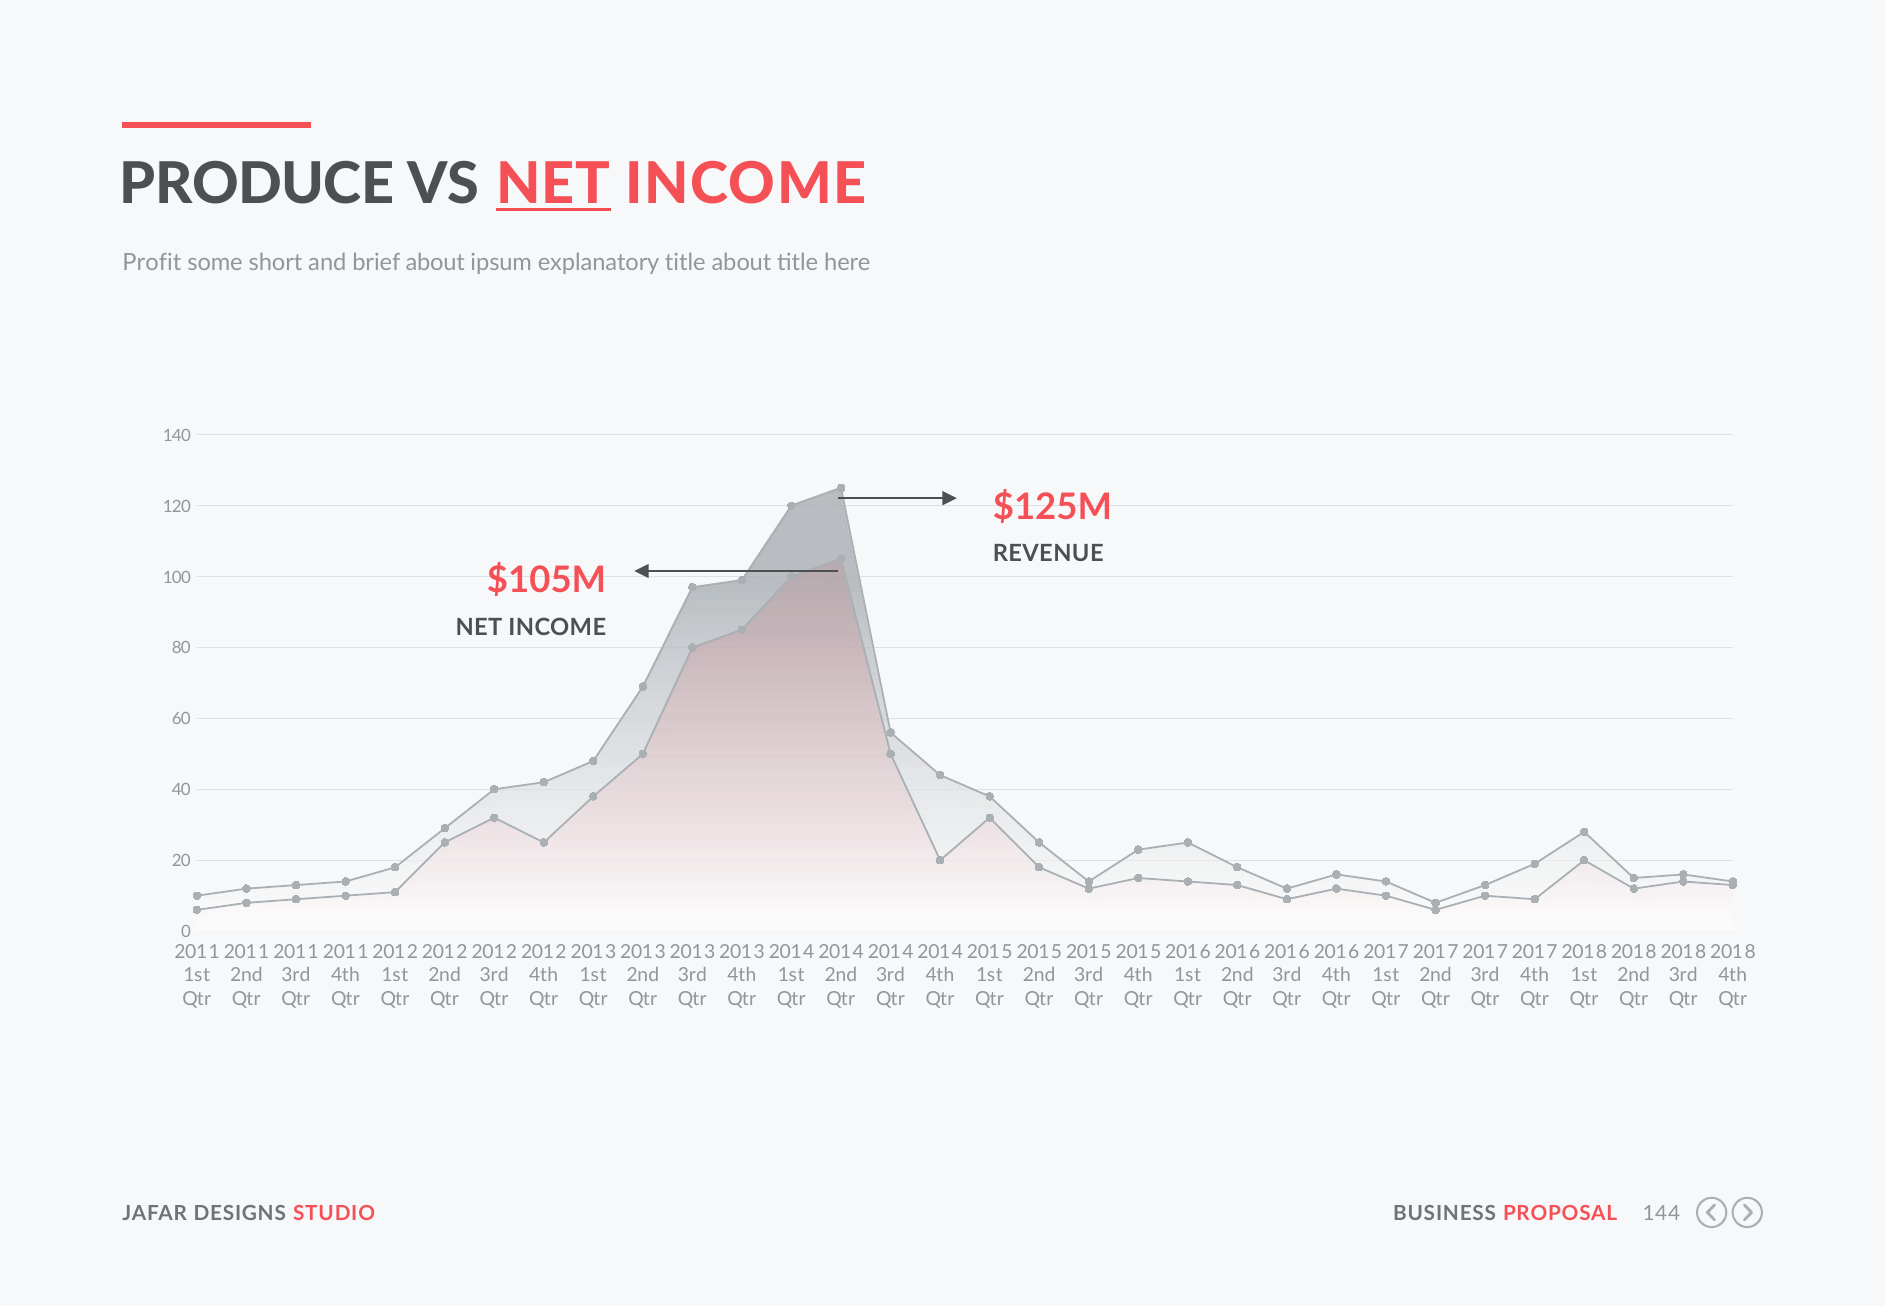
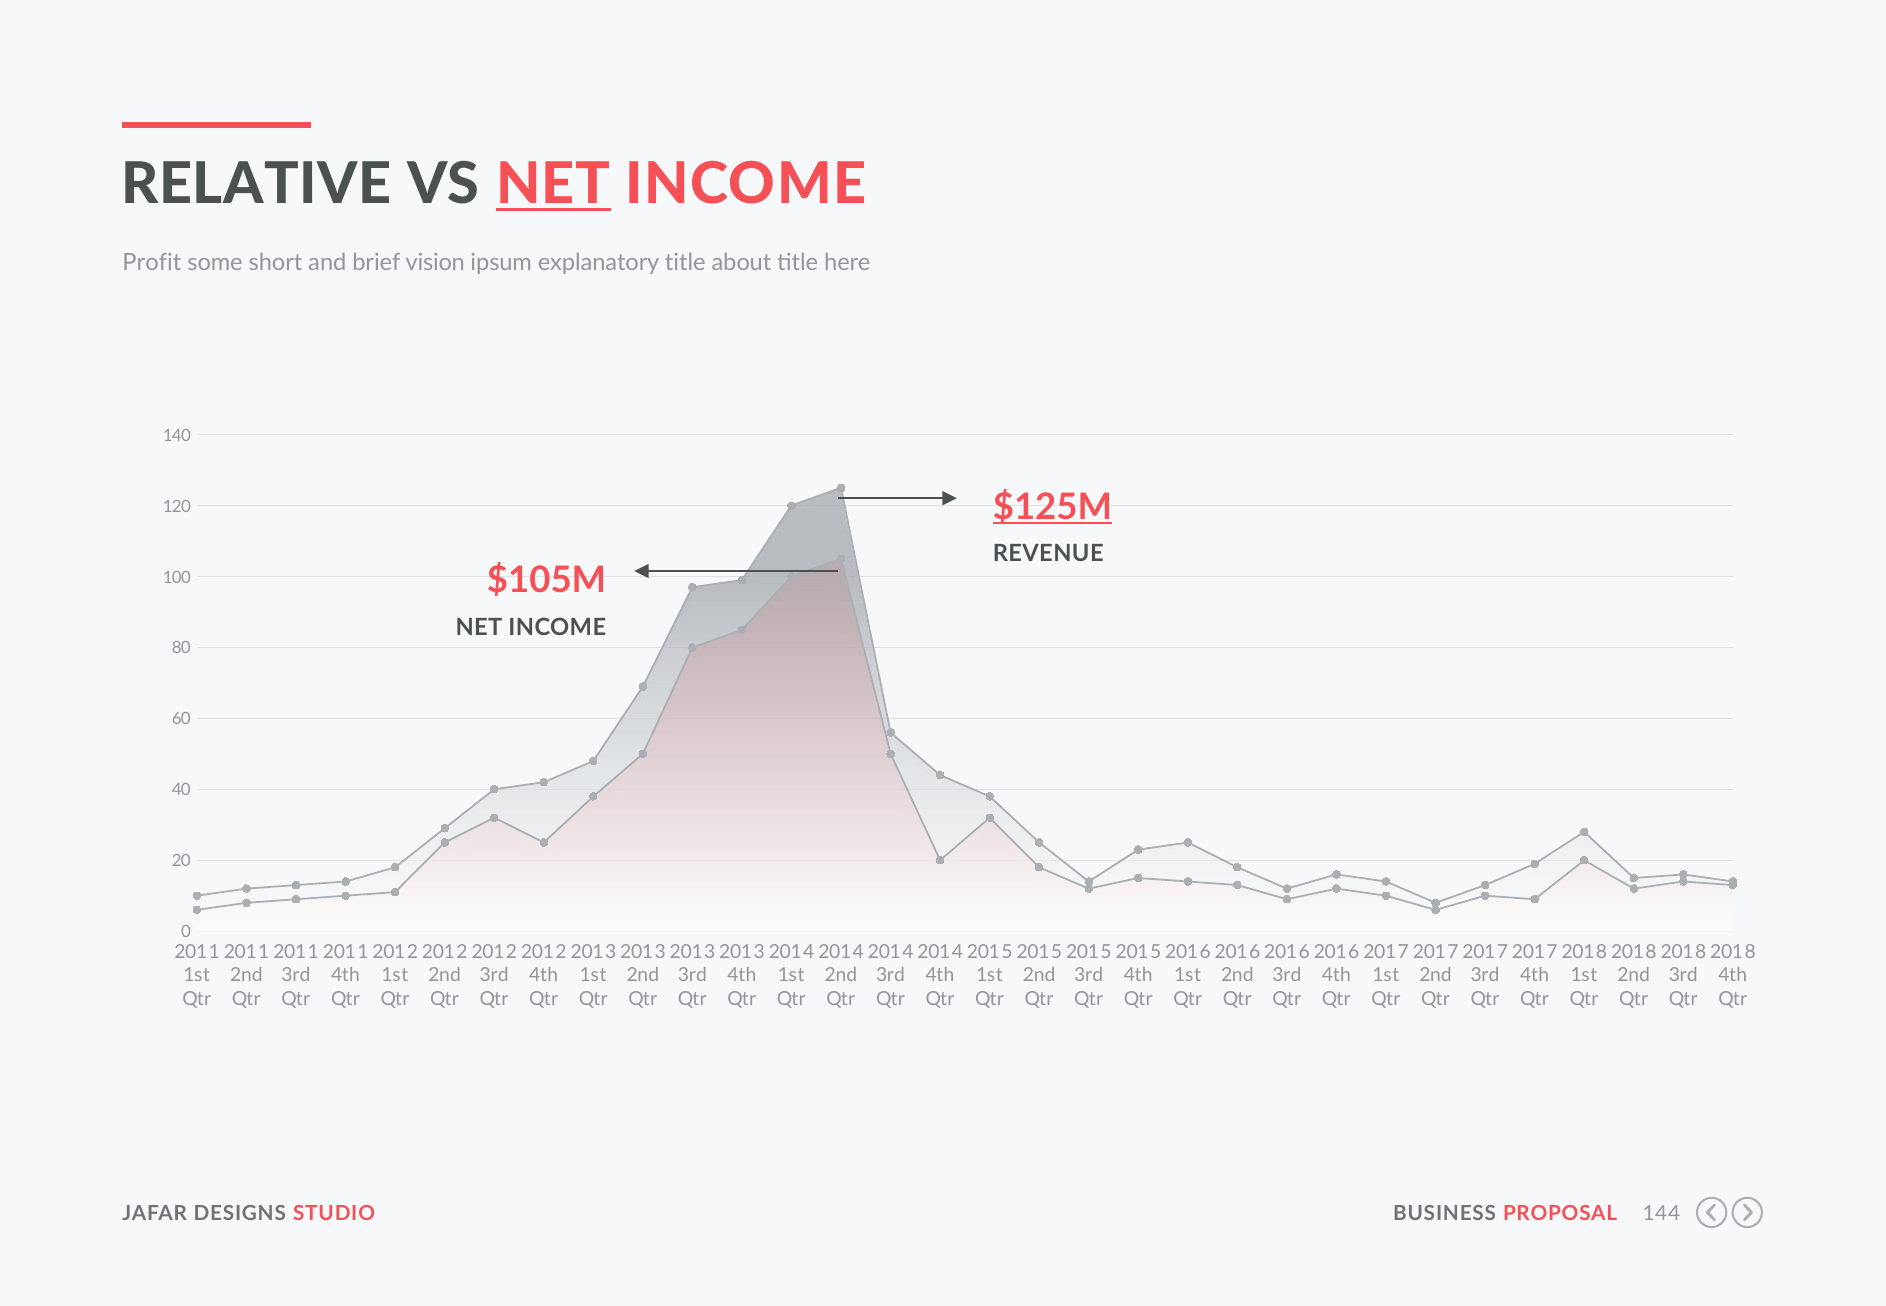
PRODUCE: PRODUCE -> RELATIVE
brief about: about -> vision
$125M underline: none -> present
